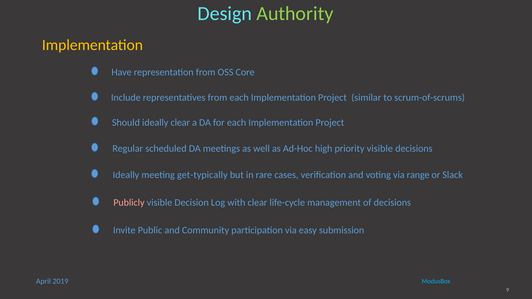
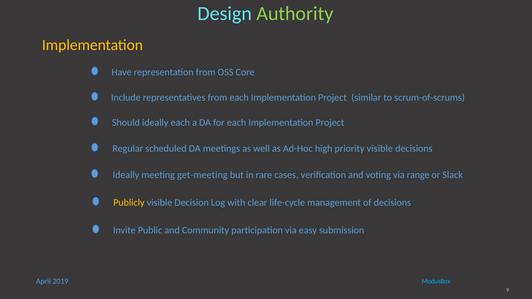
ideally clear: clear -> each
get-typically: get-typically -> get-meeting
Publicly colour: pink -> yellow
